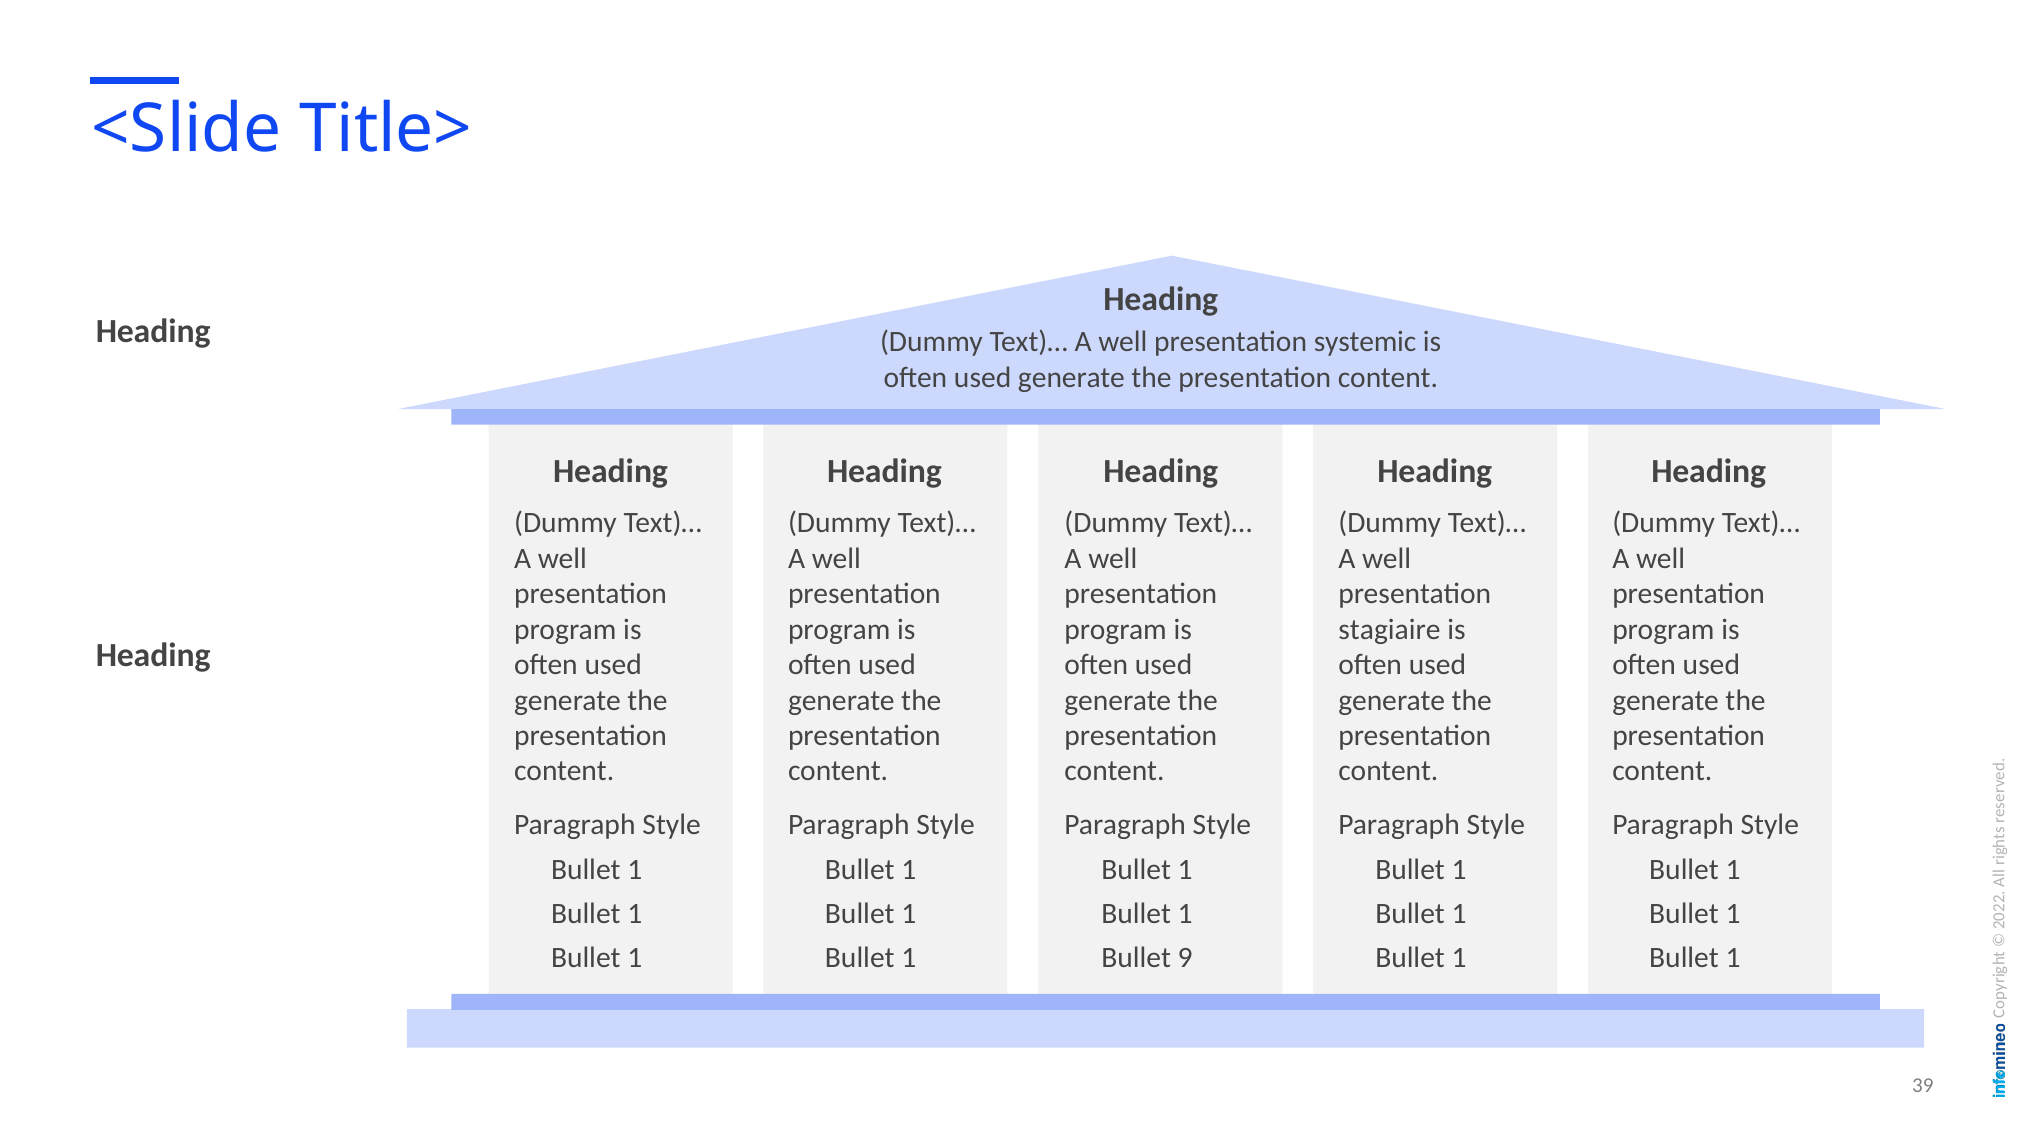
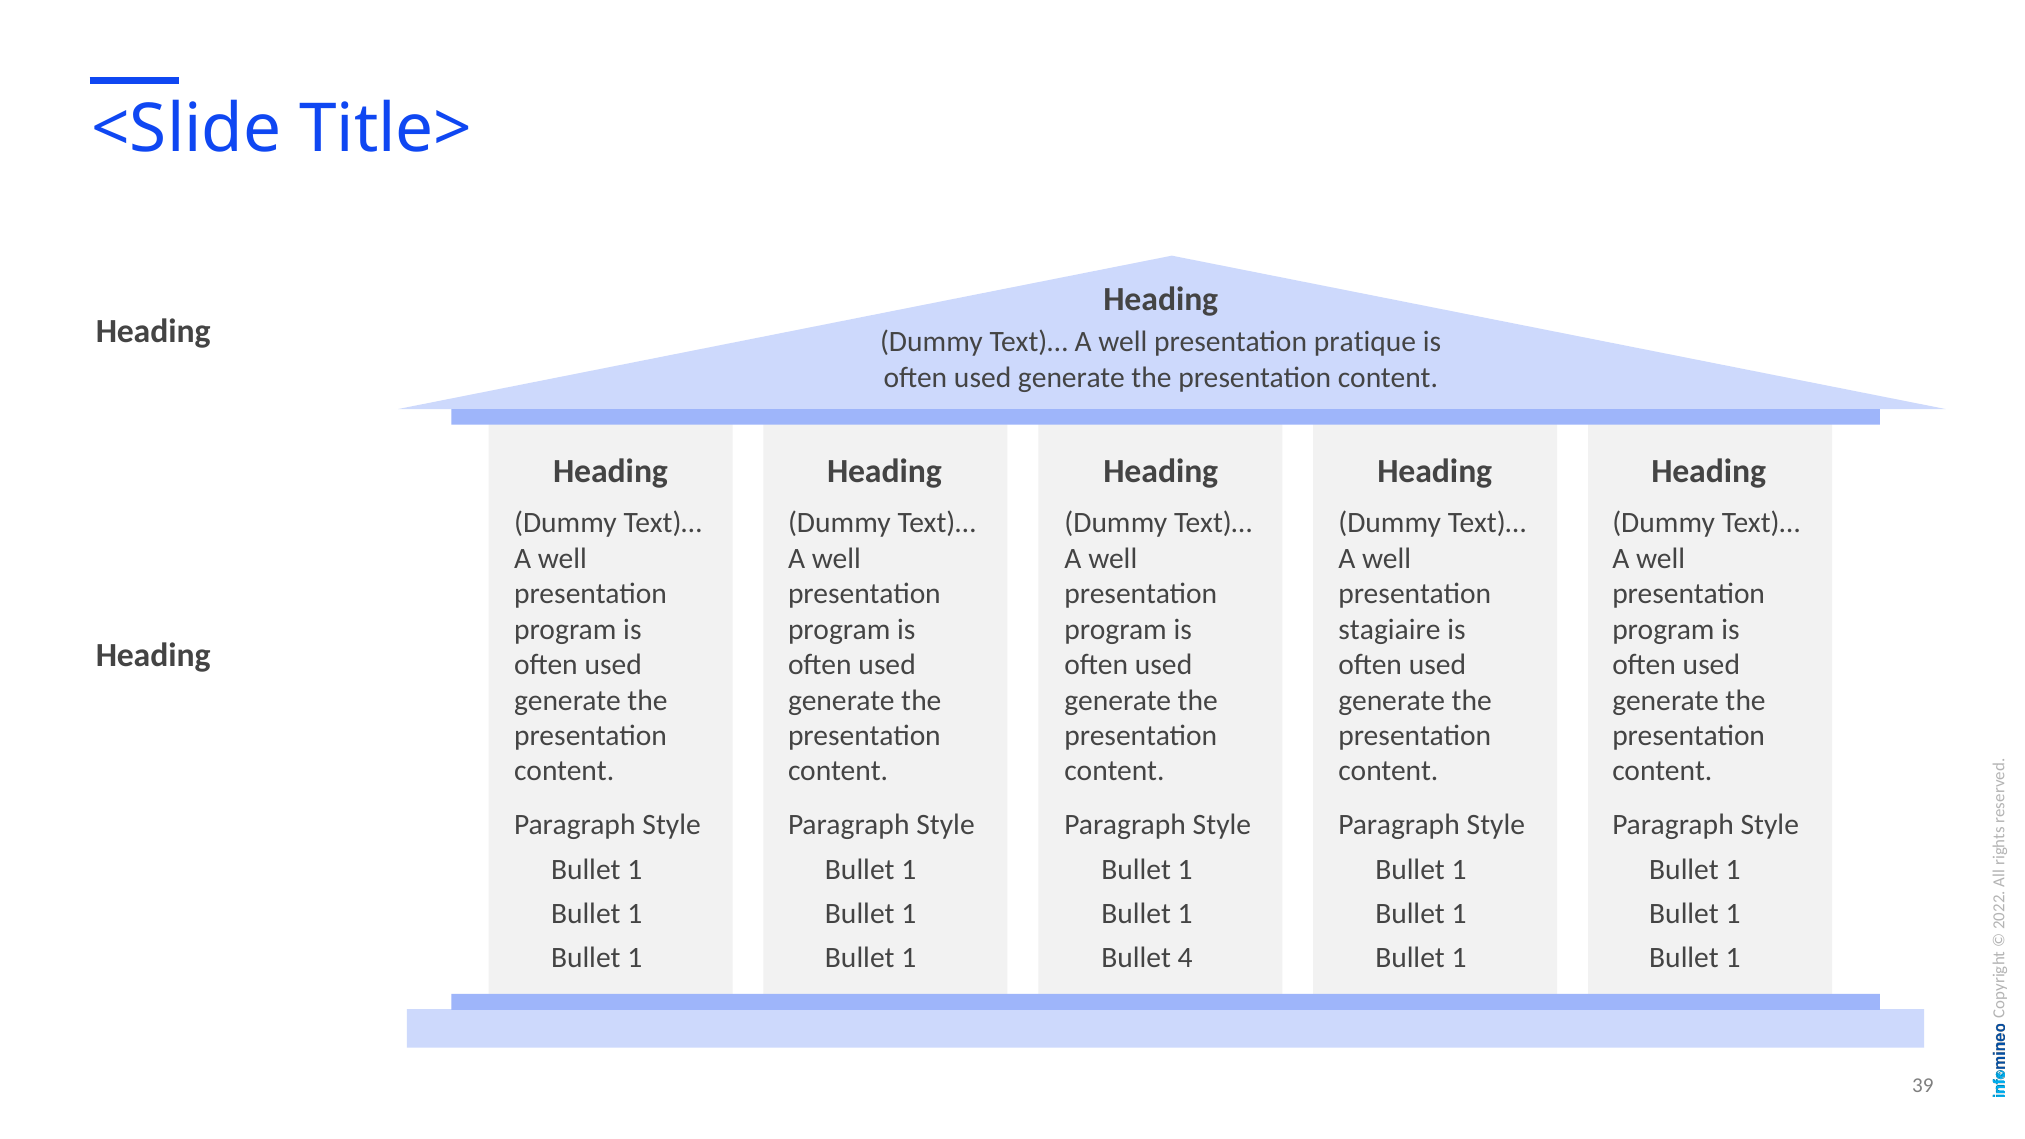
systemic: systemic -> pratique
9: 9 -> 4
